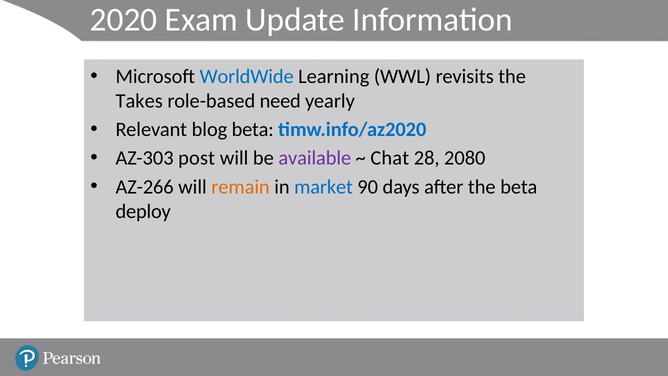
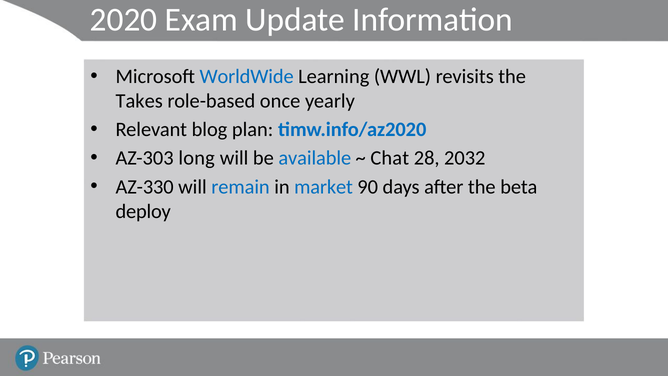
need: need -> once
blog beta: beta -> plan
post: post -> long
available colour: purple -> blue
2080: 2080 -> 2032
AZ-266: AZ-266 -> AZ-330
remain colour: orange -> blue
